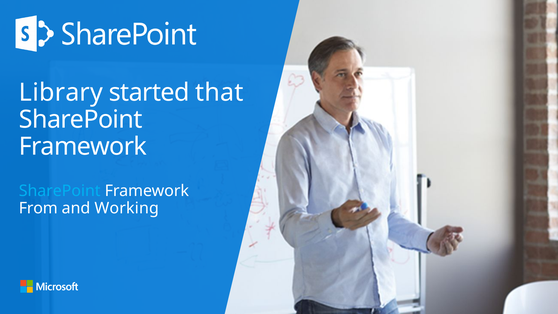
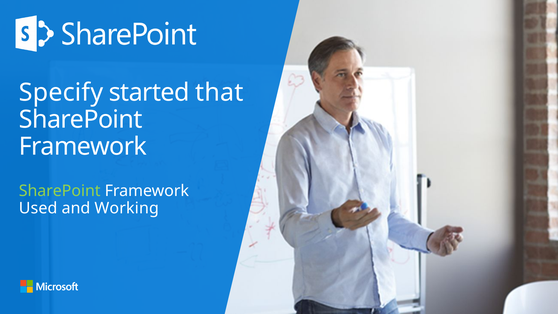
Library: Library -> Specify
SharePoint at (60, 191) colour: light blue -> light green
From: From -> Used
